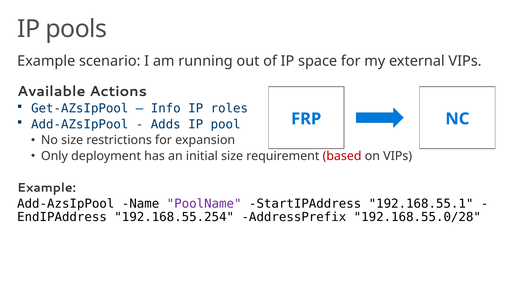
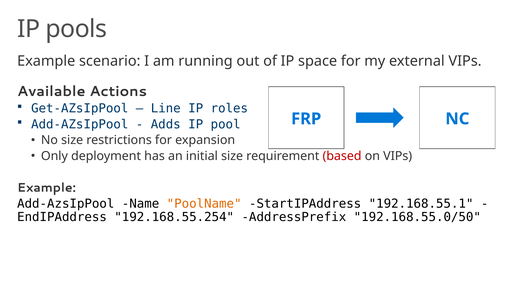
Info: Info -> Line
PoolName colour: purple -> orange
192.168.55.0/28: 192.168.55.0/28 -> 192.168.55.0/50
